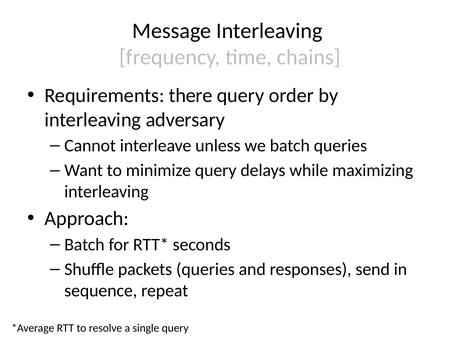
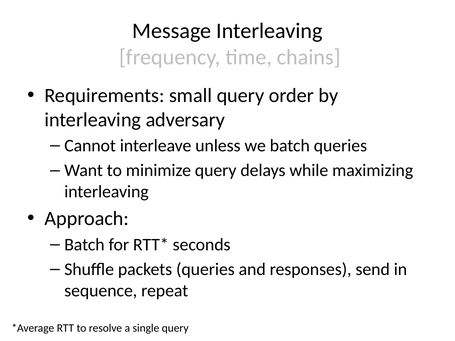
there: there -> small
